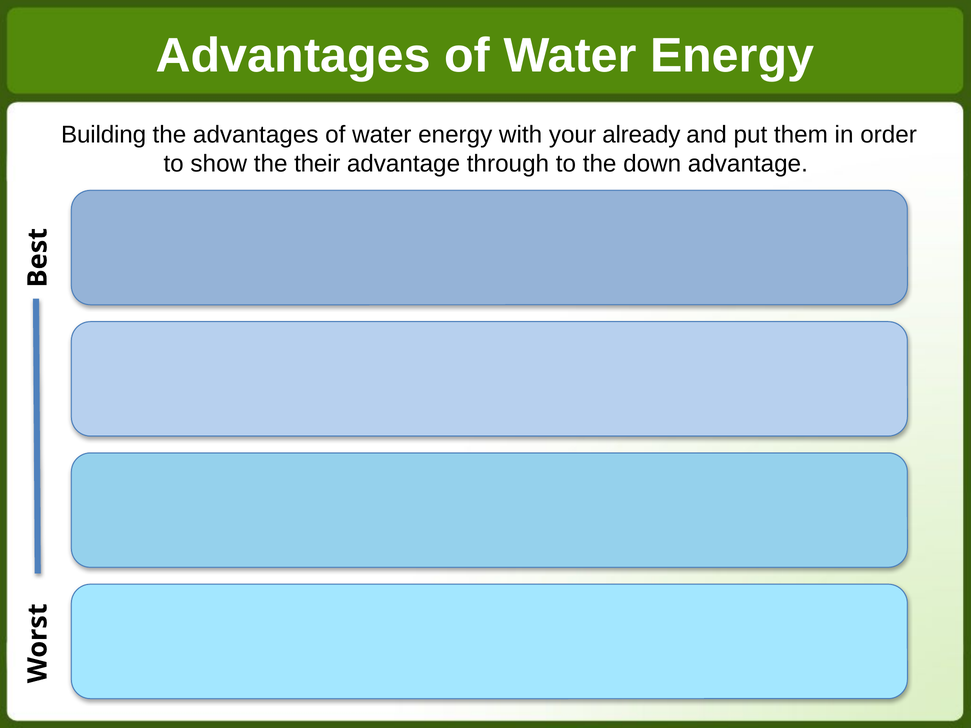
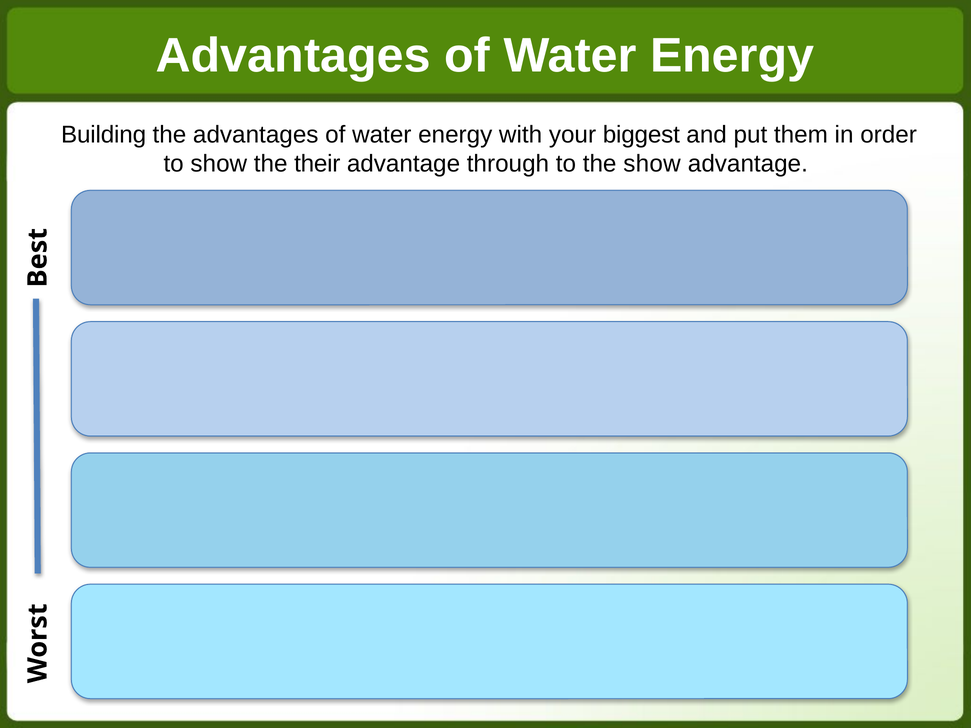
already: already -> biggest
the down: down -> show
